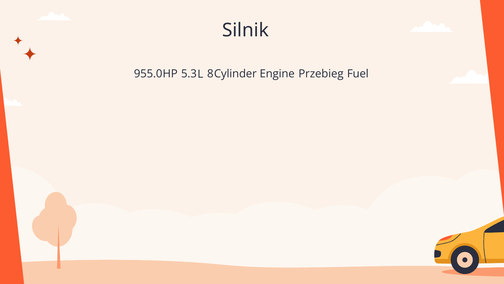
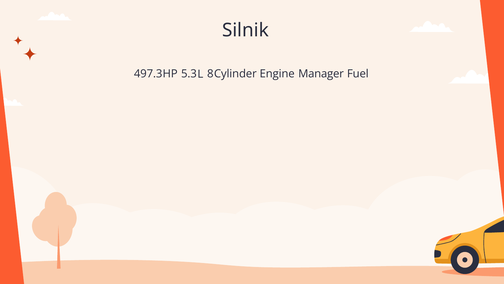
955.0: 955.0 -> 497.3
Przebieg: Przebieg -> Manager
